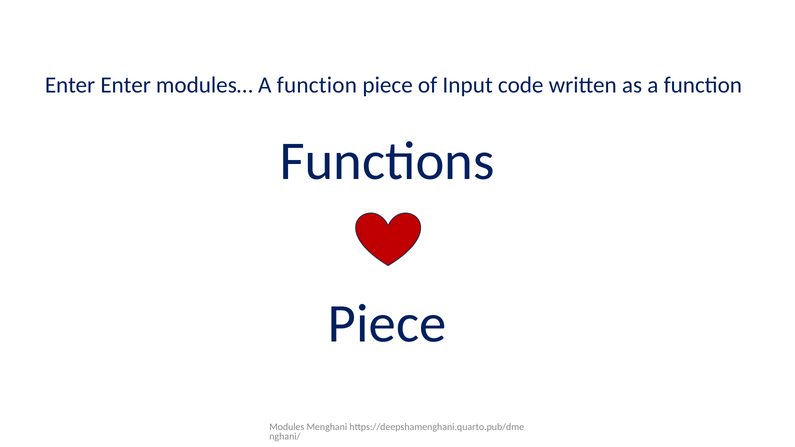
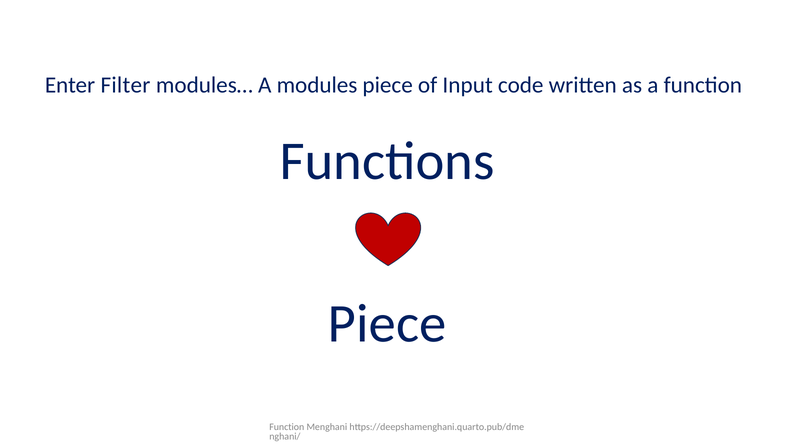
Enter Enter: Enter -> Filter
modules… A function: function -> modules
Modules at (287, 427): Modules -> Function
